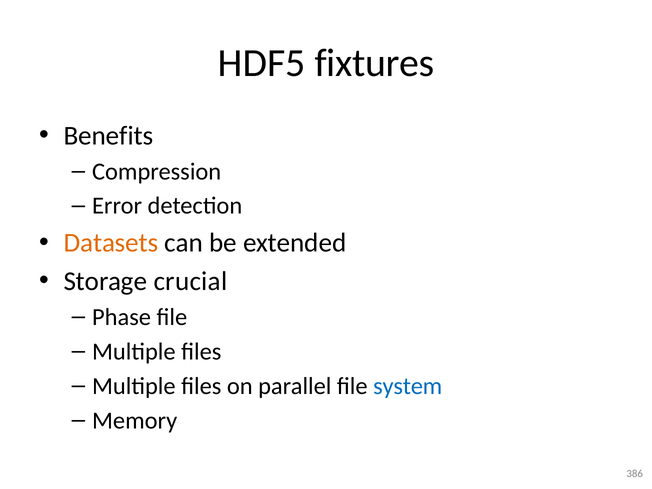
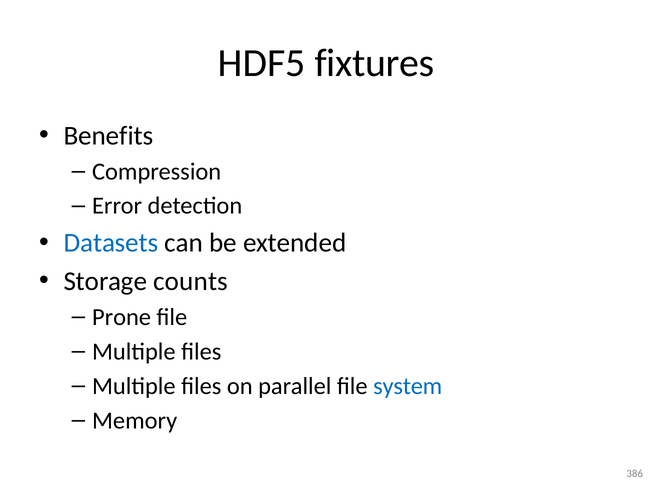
Datasets colour: orange -> blue
crucial: crucial -> counts
Phase: Phase -> Prone
